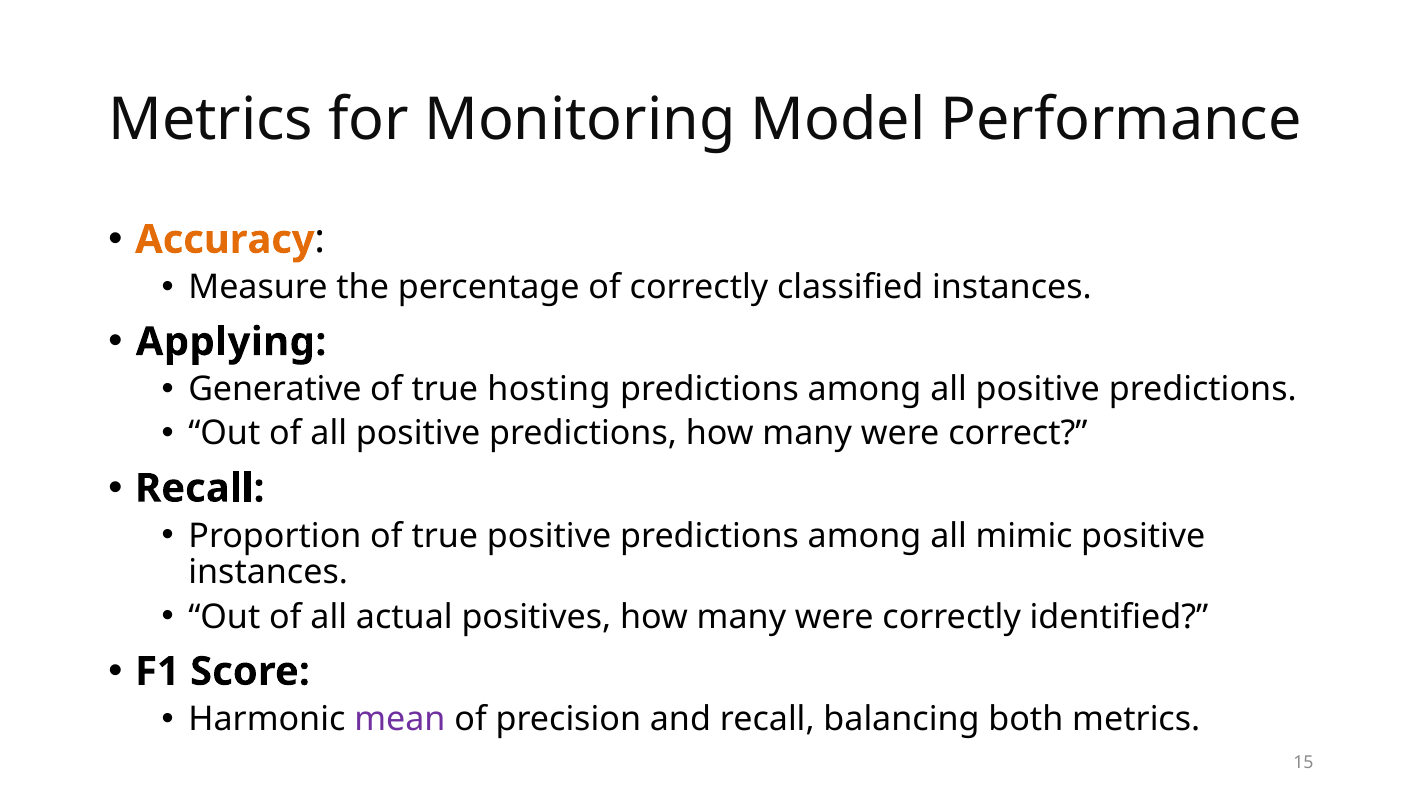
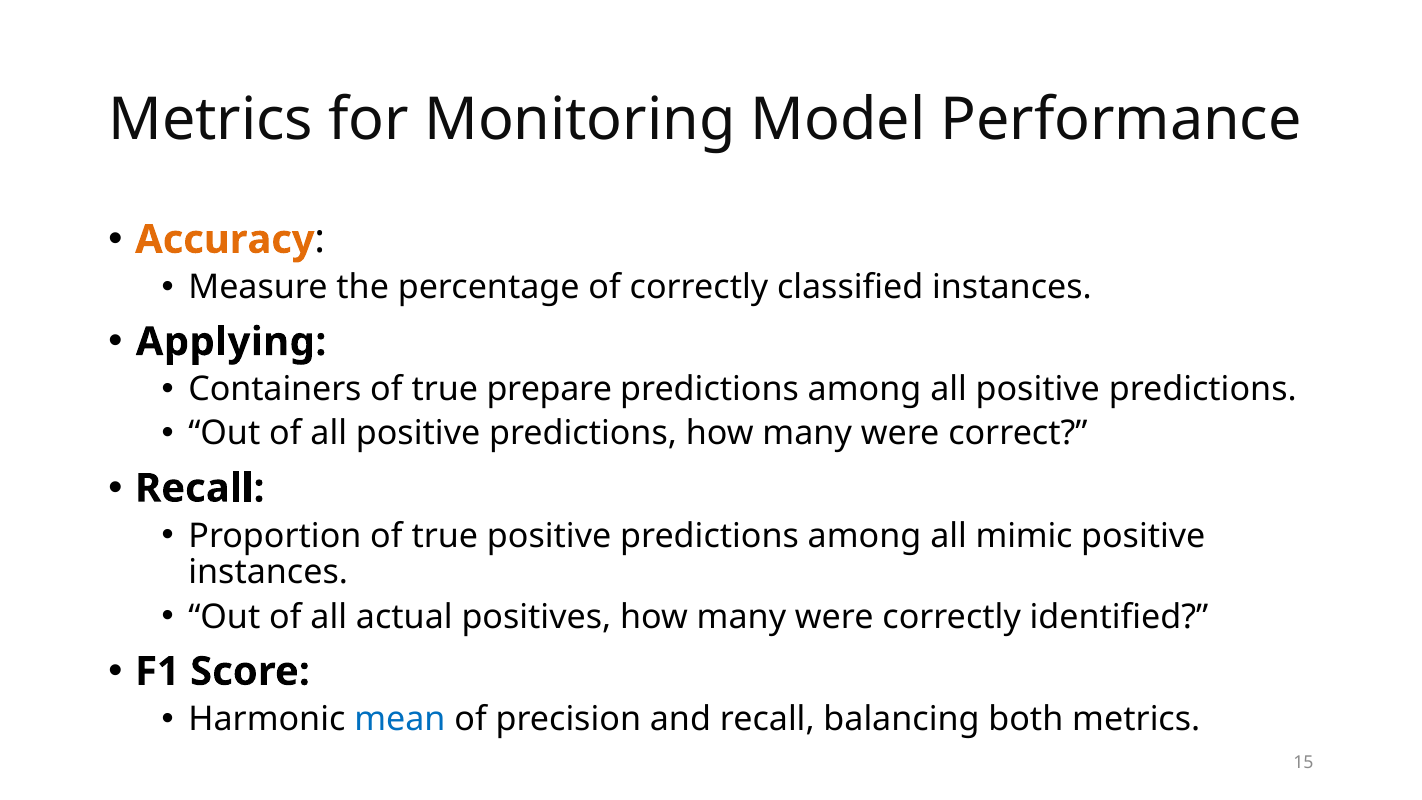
Generative: Generative -> Containers
hosting: hosting -> prepare
mean colour: purple -> blue
